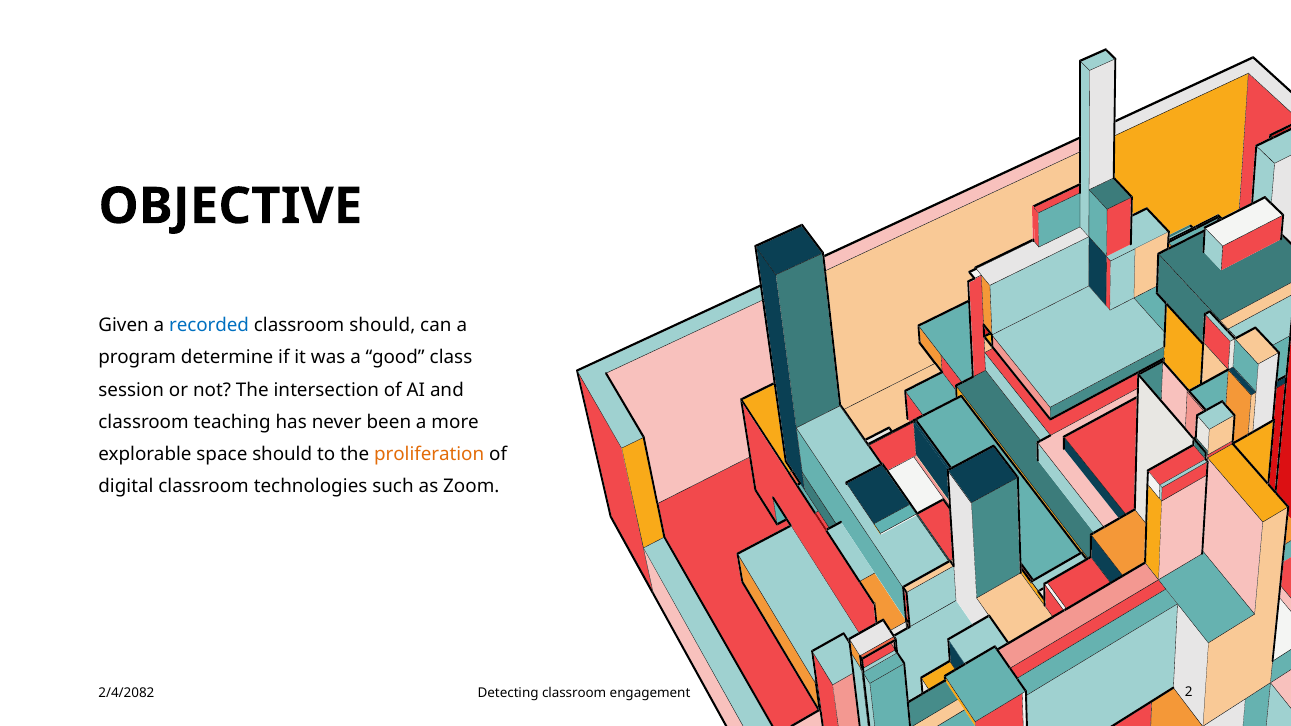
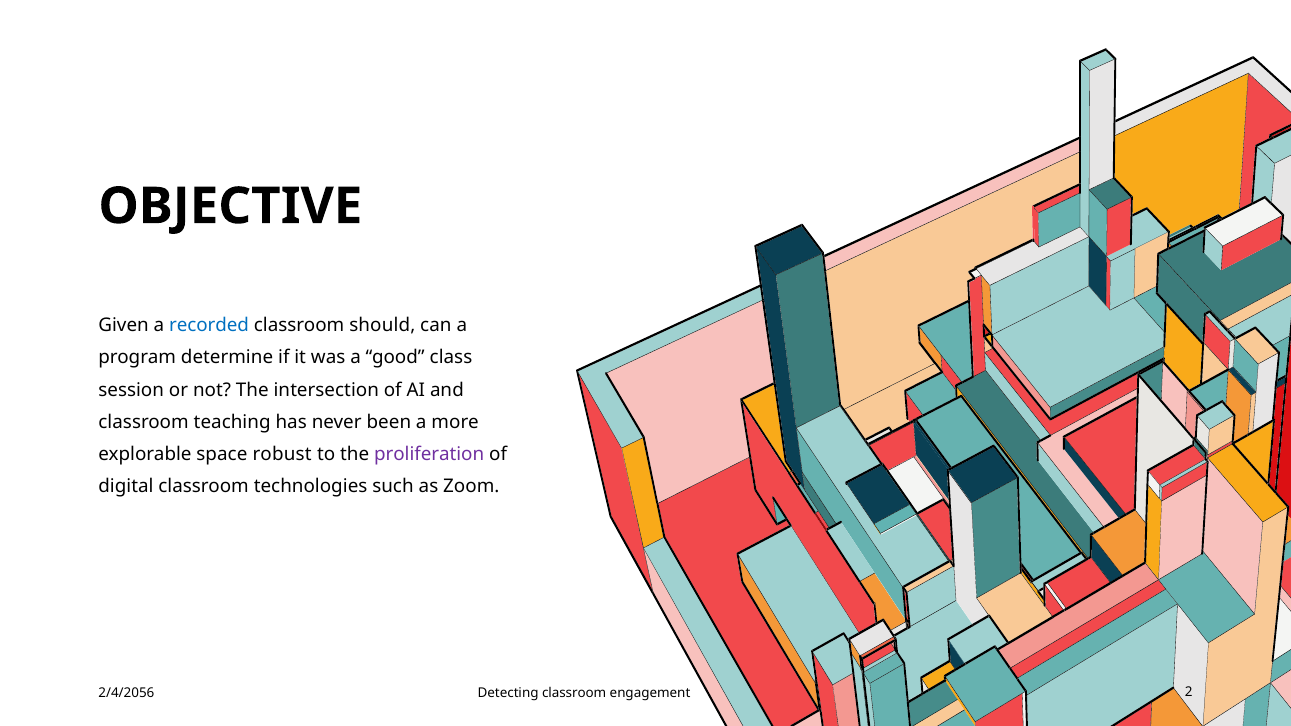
space should: should -> robust
proliferation colour: orange -> purple
2/4/2082: 2/4/2082 -> 2/4/2056
